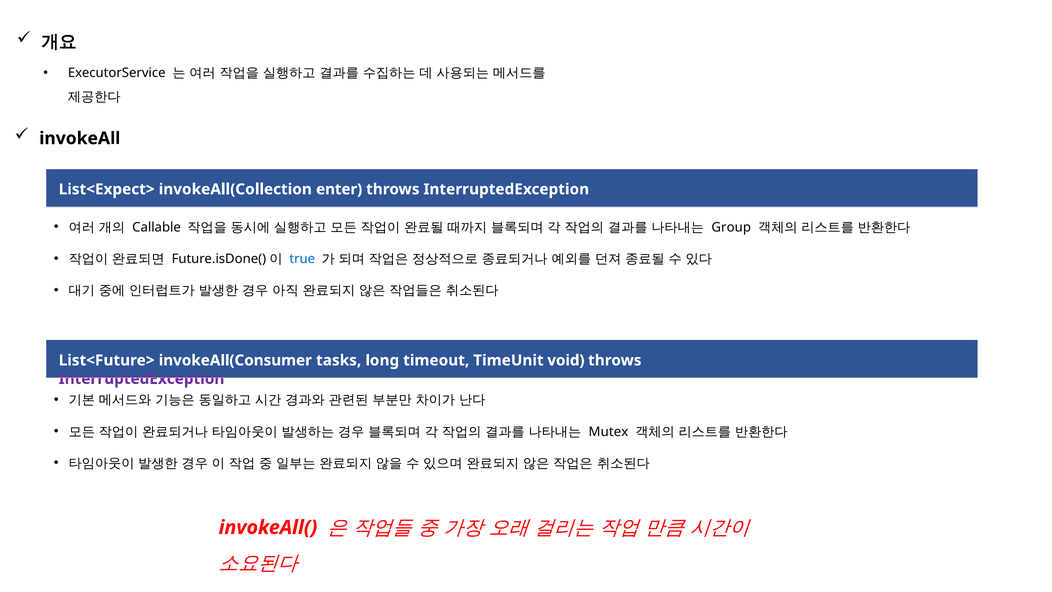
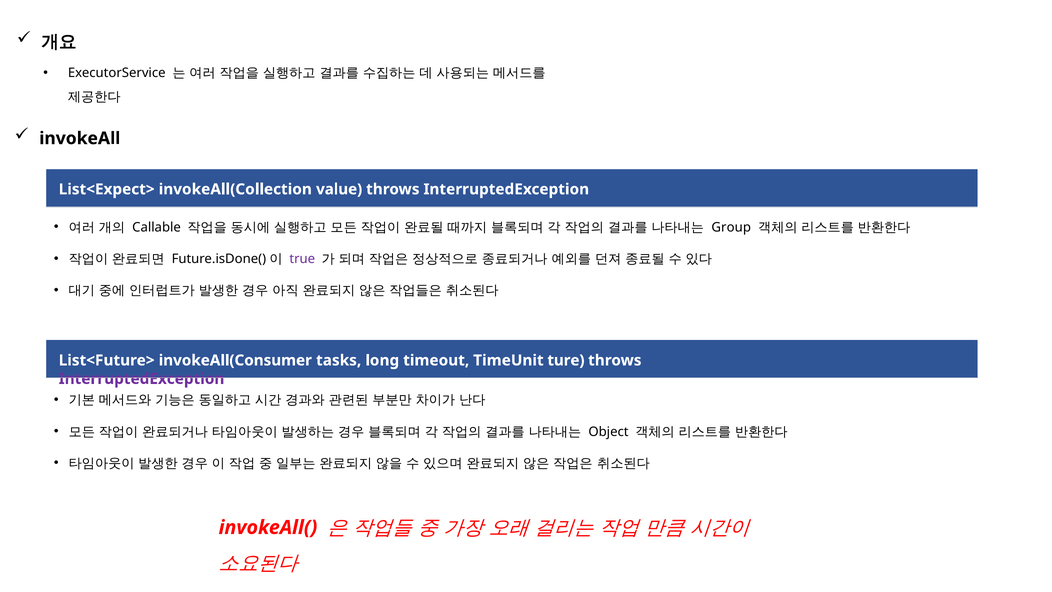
enter: enter -> value
true colour: blue -> purple
void: void -> ture
Mutex: Mutex -> Object
